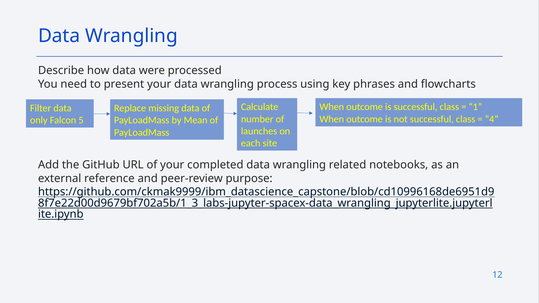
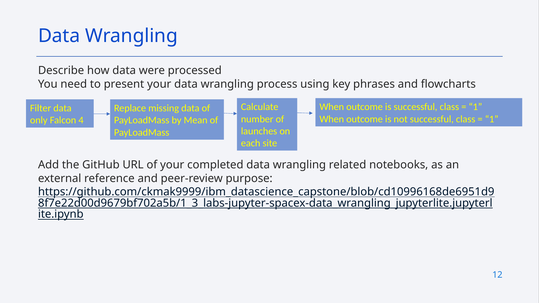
4 at (492, 119): 4 -> 1
5: 5 -> 4
